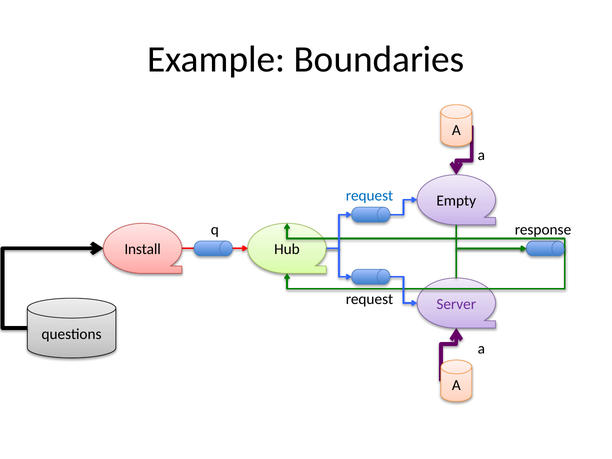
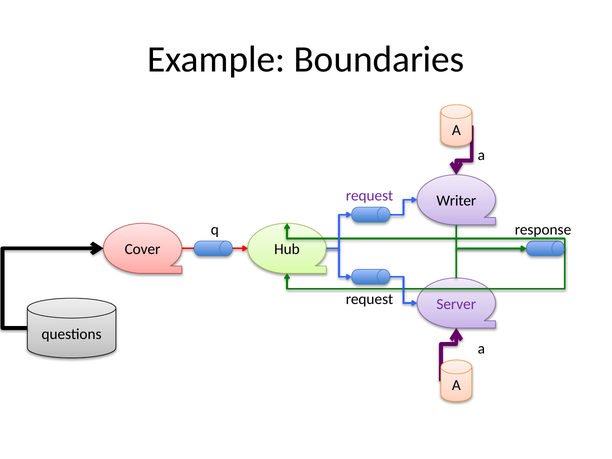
request at (369, 196) colour: blue -> purple
Empty: Empty -> Writer
Install: Install -> Cover
